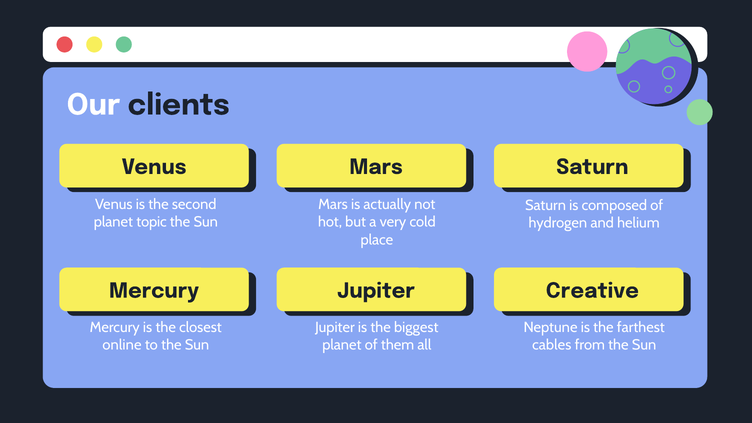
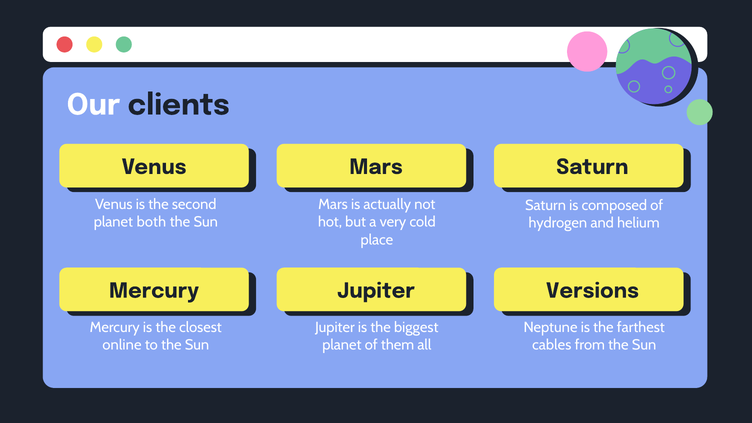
topic: topic -> both
Creative: Creative -> Versions
